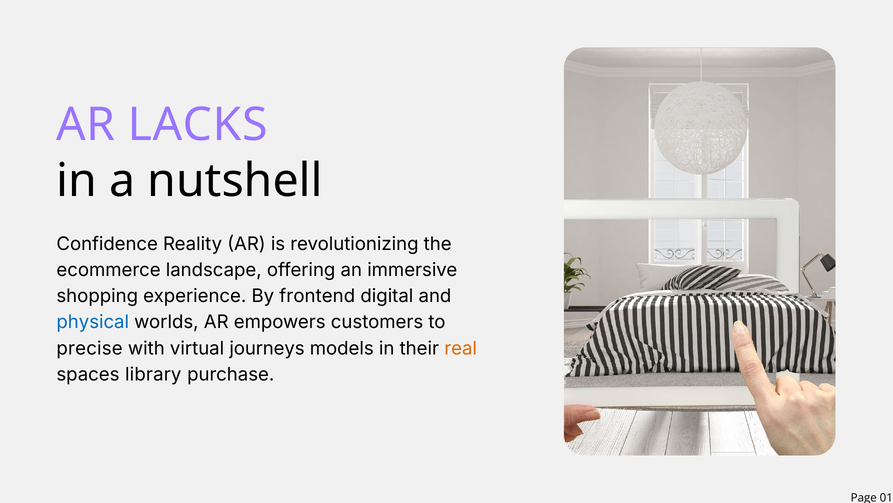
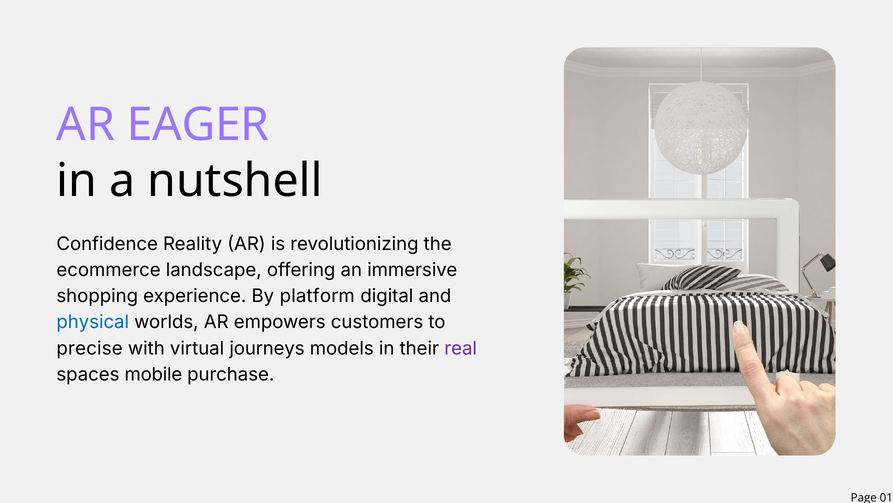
LACKS: LACKS -> EAGER
frontend: frontend -> platform
real colour: orange -> purple
library: library -> mobile
